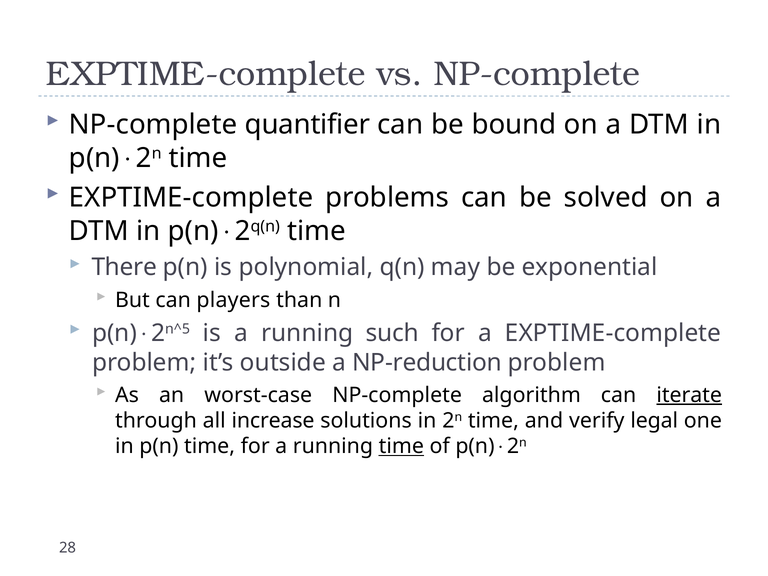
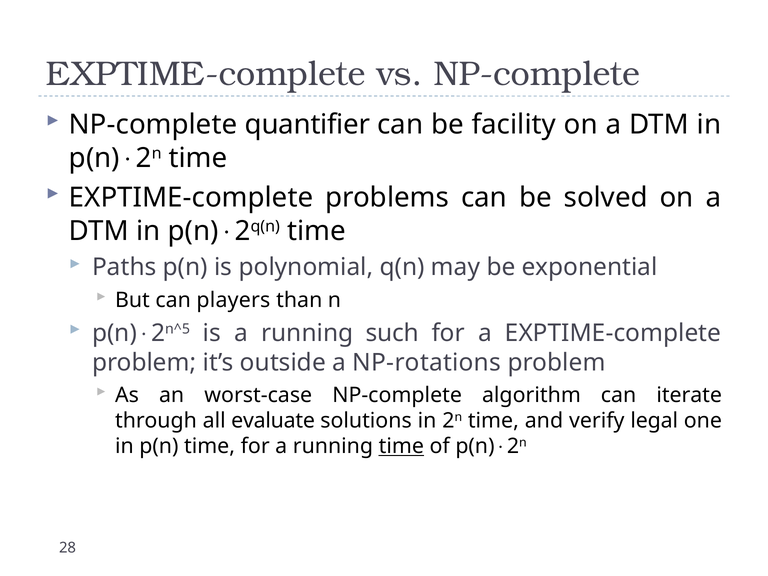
bound: bound -> facility
There: There -> Paths
NP-reduction: NP-reduction -> NP-rotations
iterate underline: present -> none
increase: increase -> evaluate
